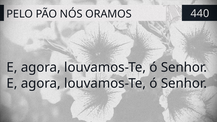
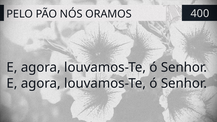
440: 440 -> 400
